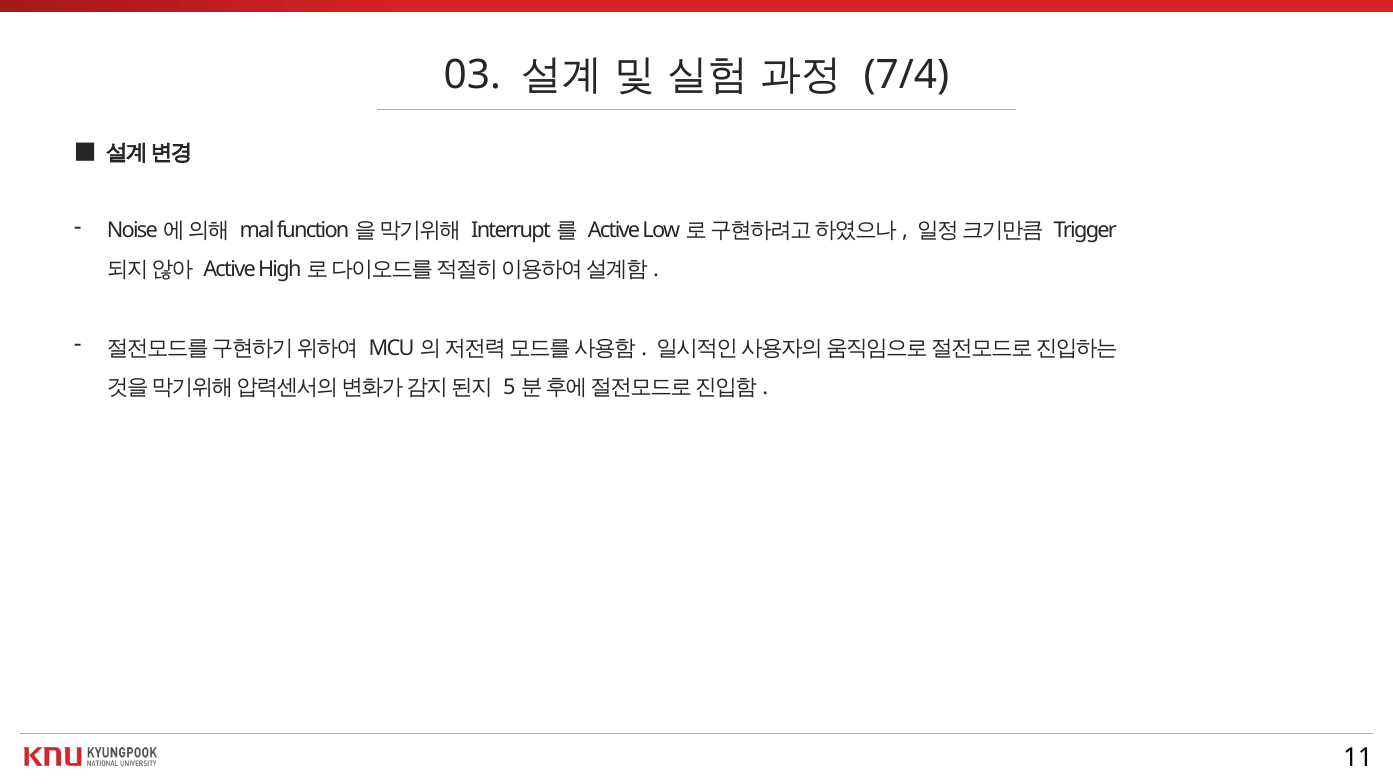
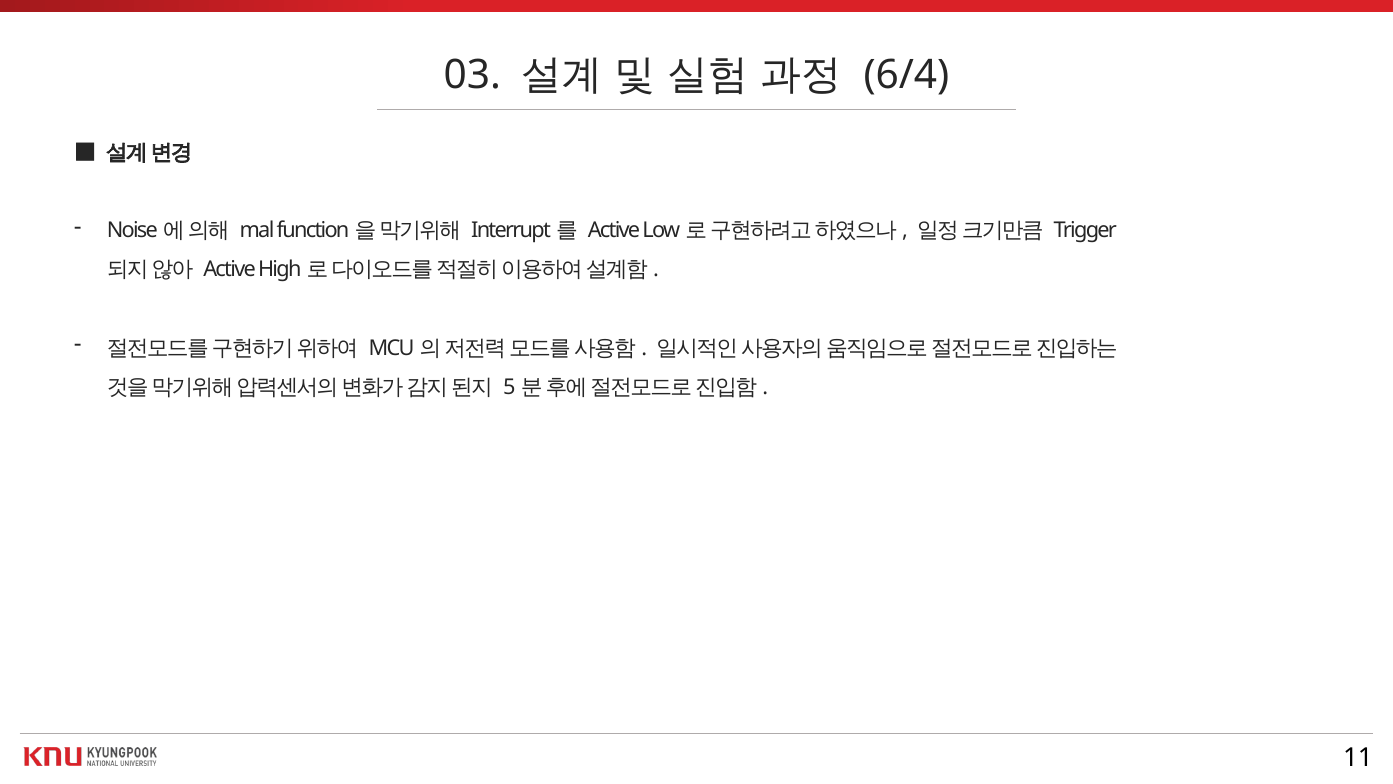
7/4: 7/4 -> 6/4
